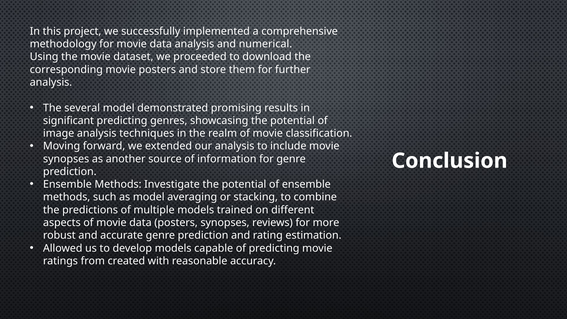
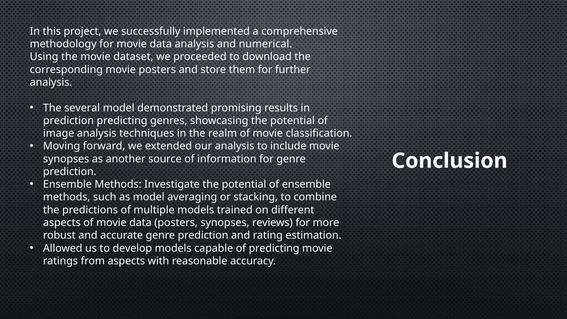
significant at (69, 121): significant -> prediction
from created: created -> aspects
